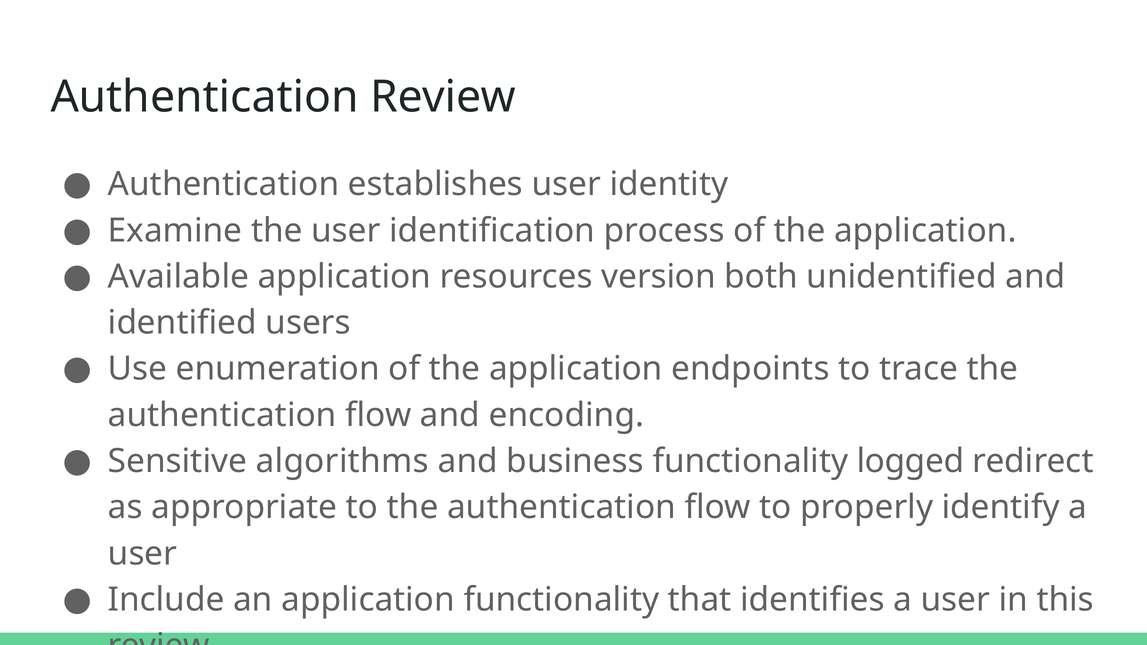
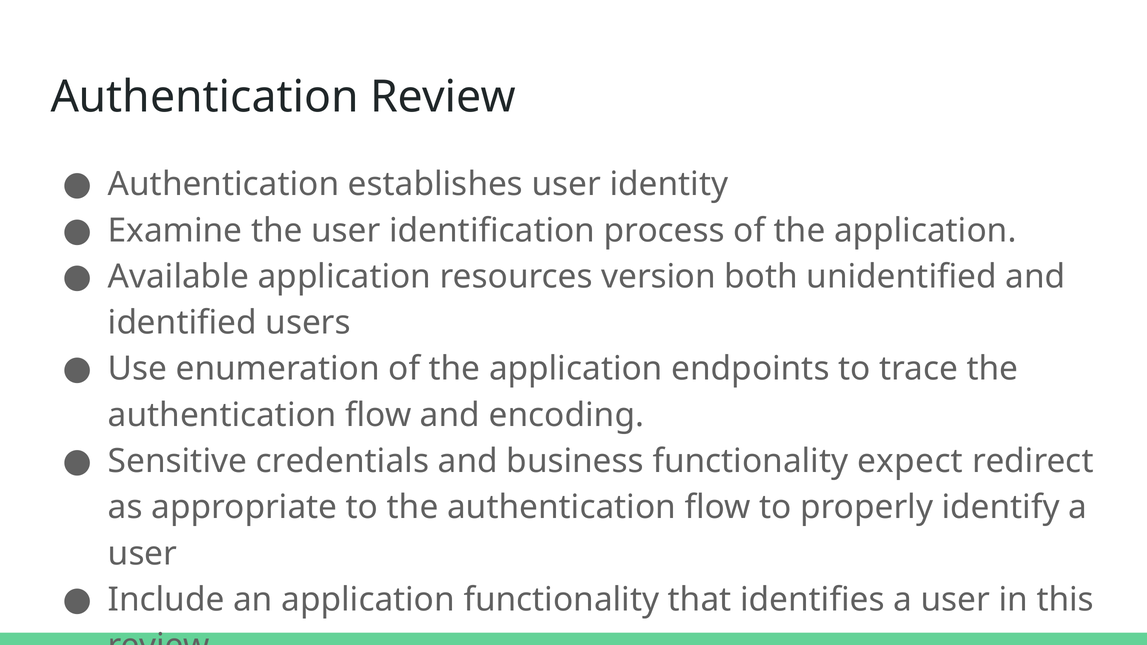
algorithms: algorithms -> credentials
logged: logged -> expect
